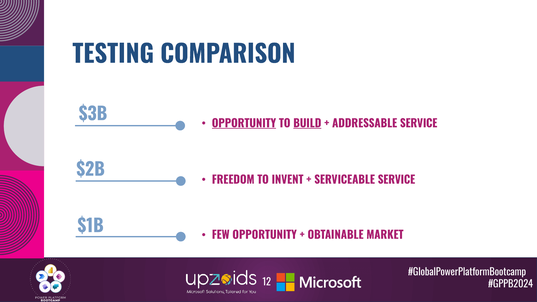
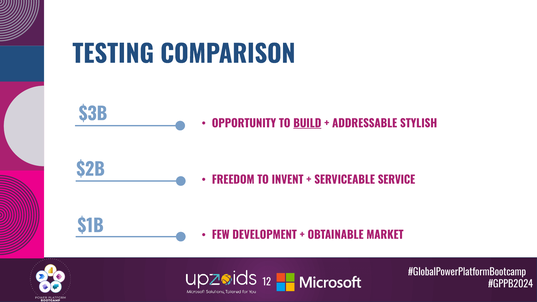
OPPORTUNITY at (244, 124) underline: present -> none
ADDRESSABLE SERVICE: SERVICE -> STYLISH
FEW OPPORTUNITY: OPPORTUNITY -> DEVELOPMENT
